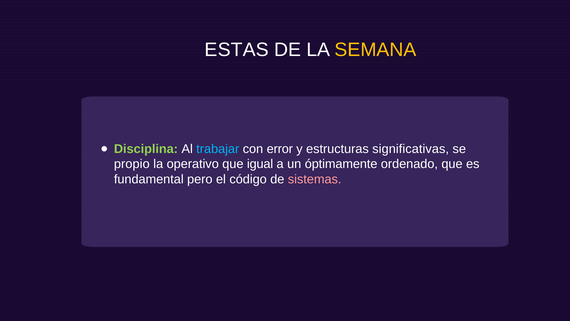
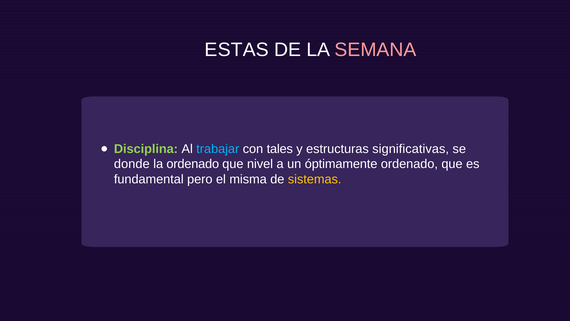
SEMANA colour: yellow -> pink
error: error -> tales
propio: propio -> donde
la operativo: operativo -> ordenado
igual: igual -> nivel
código: código -> misma
sistemas colour: pink -> yellow
